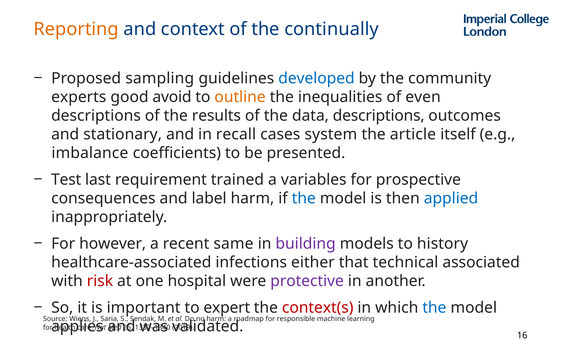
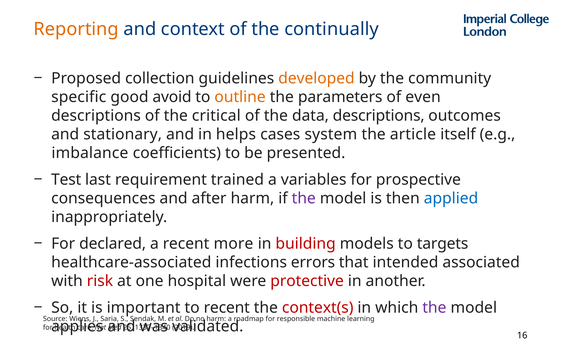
sampling: sampling -> collection
developed colour: blue -> orange
experts: experts -> specific
inequalities: inequalities -> parameters
results: results -> critical
recall: recall -> helps
label: label -> after
the at (304, 198) colour: blue -> purple
however: however -> declared
same: same -> more
building colour: purple -> red
history: history -> targets
either: either -> errors
technical: technical -> intended
protective colour: purple -> red
to expert: expert -> recent
the at (434, 307) colour: blue -> purple
